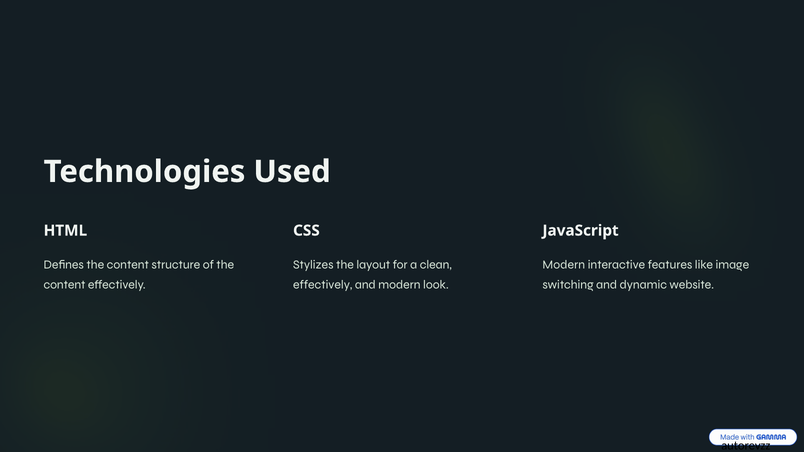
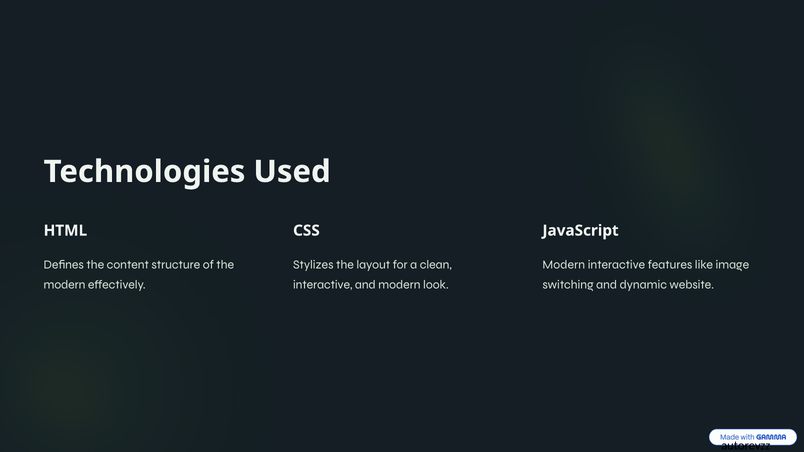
content at (65, 285): content -> modern
effectively at (323, 285): effectively -> interactive
